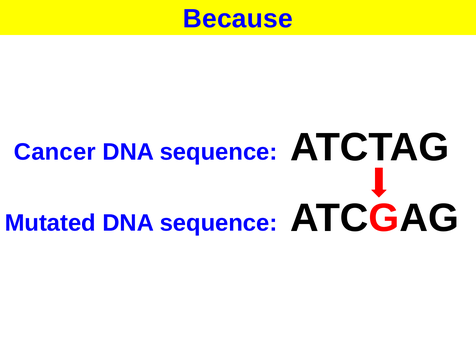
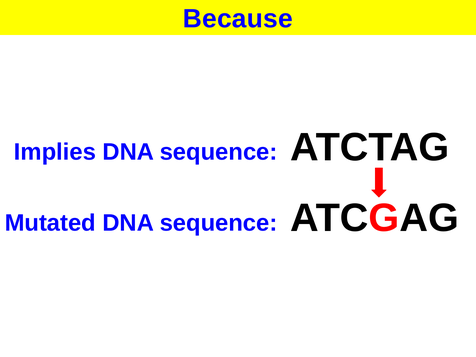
Cancer: Cancer -> Implies
